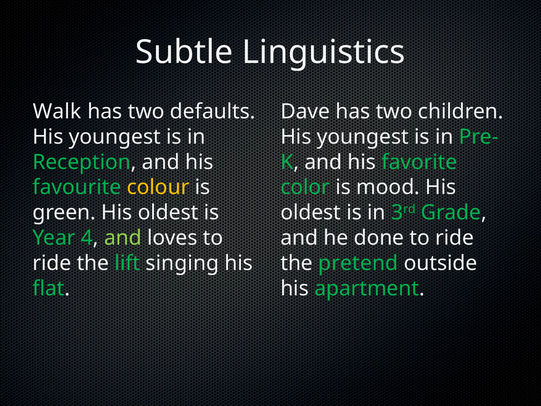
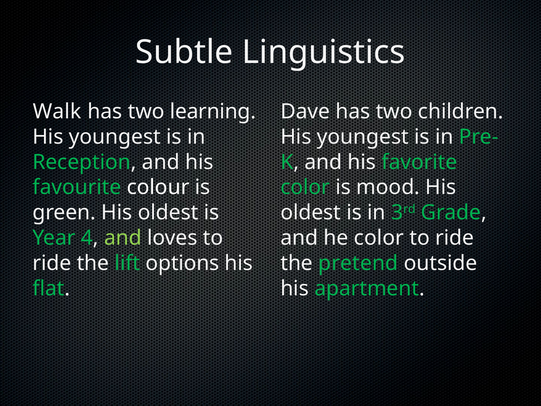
defaults: defaults -> learning
colour colour: yellow -> white
he done: done -> color
singing: singing -> options
